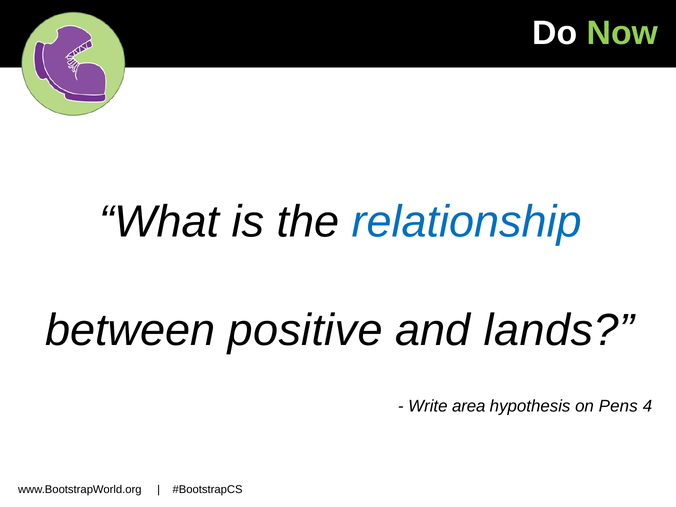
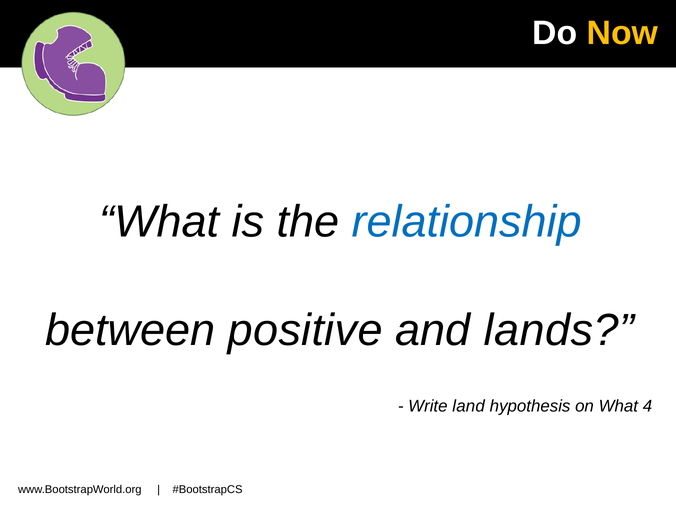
Now colour: light green -> yellow
area: area -> land
on Pens: Pens -> What
